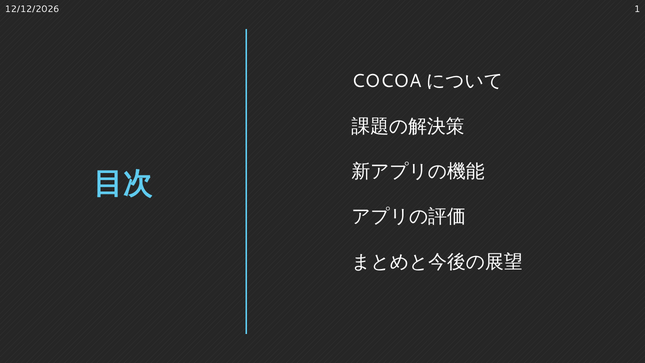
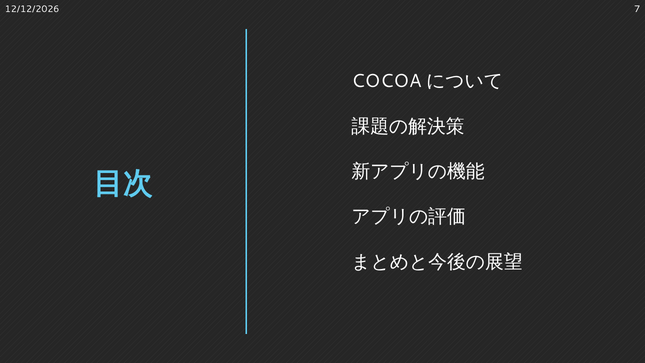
1: 1 -> 7
